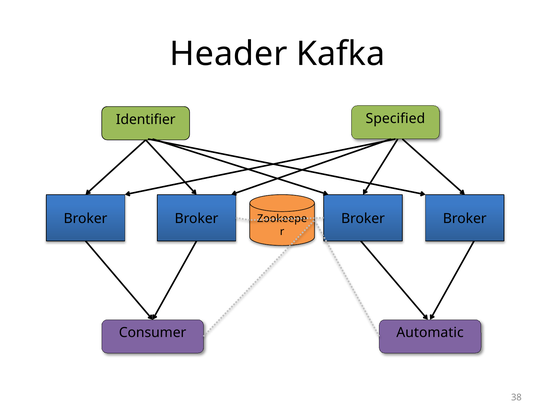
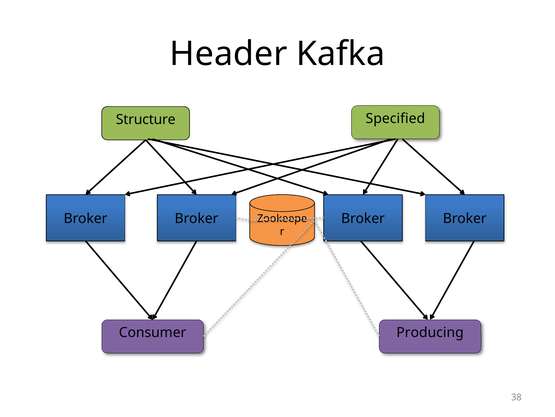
Identifier: Identifier -> Structure
Automatic: Automatic -> Producing
